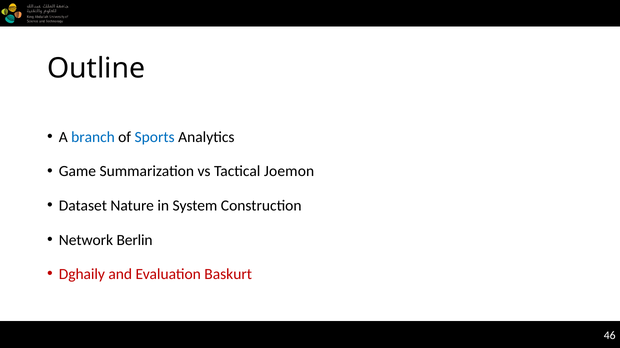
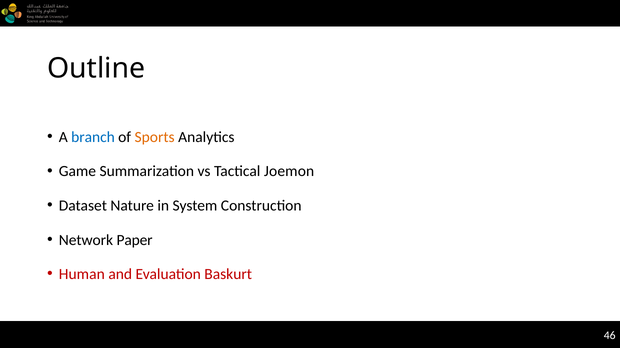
Sports colour: blue -> orange
Berlin: Berlin -> Paper
Dghaily: Dghaily -> Human
